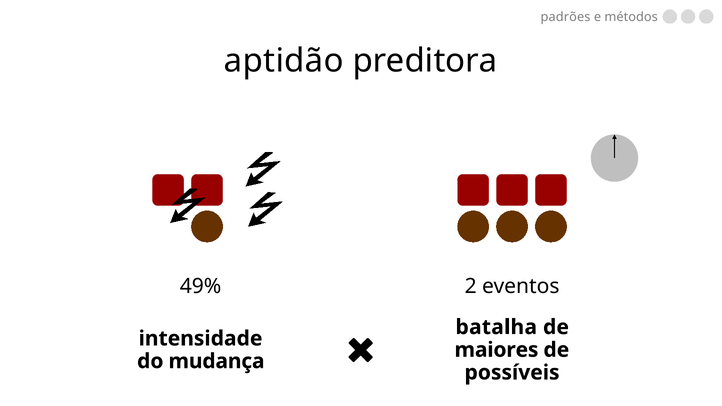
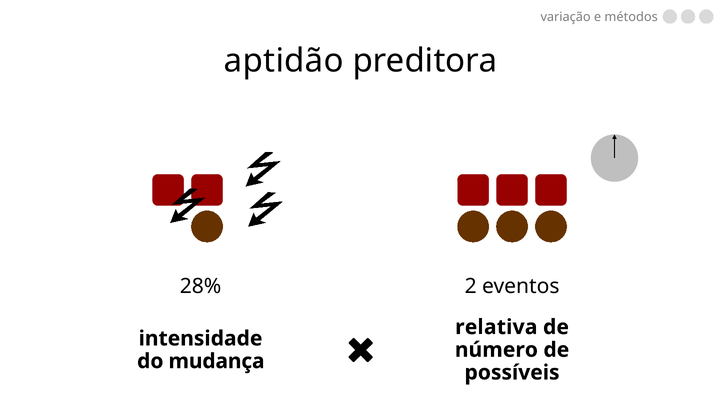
padrões: padrões -> variação
49%: 49% -> 28%
batalha: batalha -> relativa
maiores: maiores -> número
